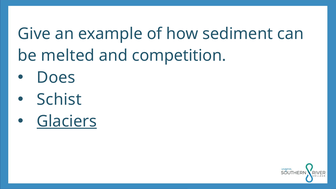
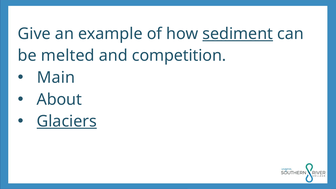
sediment underline: none -> present
Does: Does -> Main
Schist: Schist -> About
